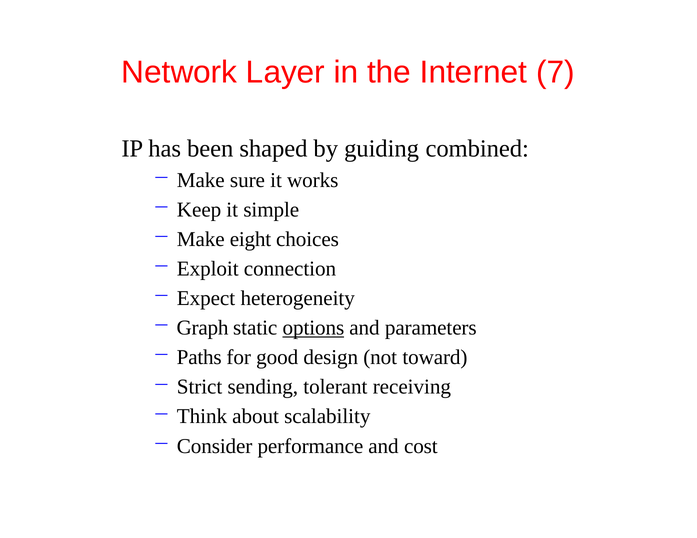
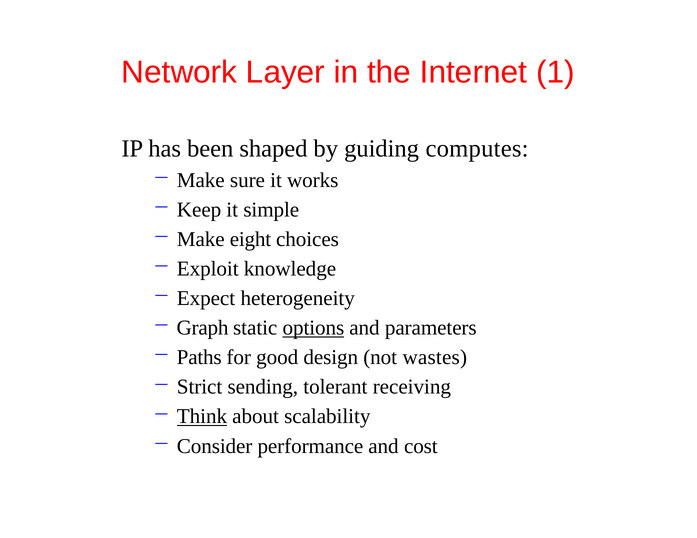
7: 7 -> 1
combined: combined -> computes
connection: connection -> knowledge
toward: toward -> wastes
Think underline: none -> present
